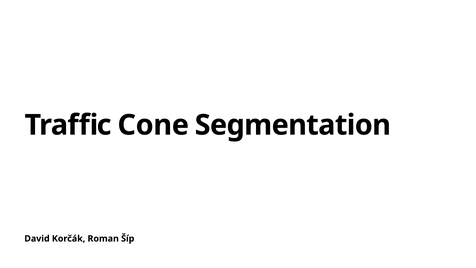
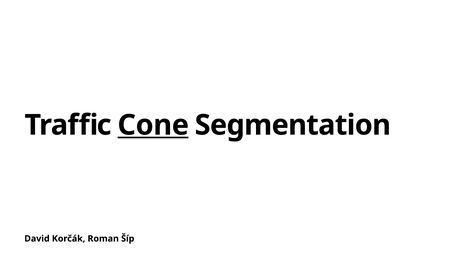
Cone underline: none -> present
